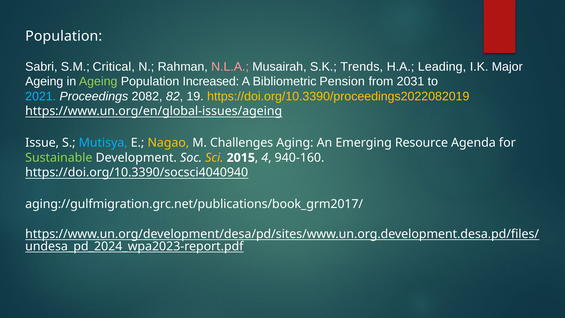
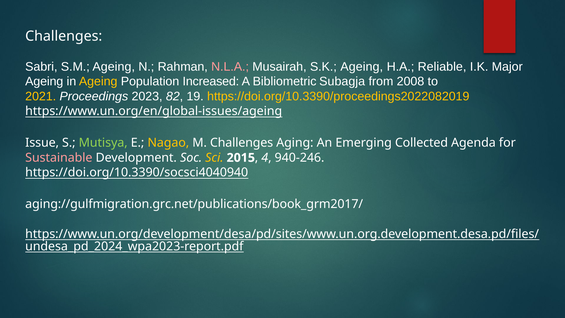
Population at (64, 36): Population -> Challenges
S.M Critical: Critical -> Ageing
S.K Trends: Trends -> Ageing
Leading: Leading -> Reliable
Ageing at (98, 82) colour: light green -> yellow
Pension: Pension -> Subagja
2031: 2031 -> 2008
2021 colour: light blue -> yellow
2082: 2082 -> 2023
Mutisya colour: light blue -> light green
Resource: Resource -> Collected
Sustainable colour: light green -> pink
940-160: 940-160 -> 940-246
